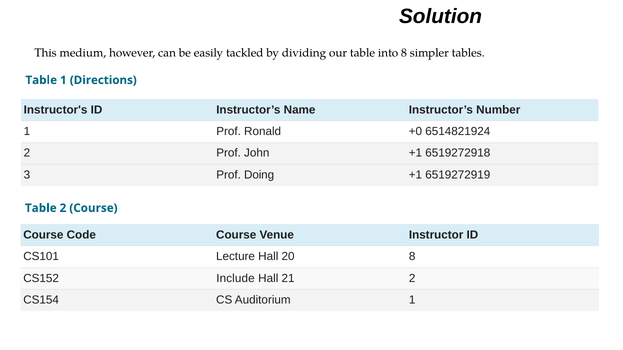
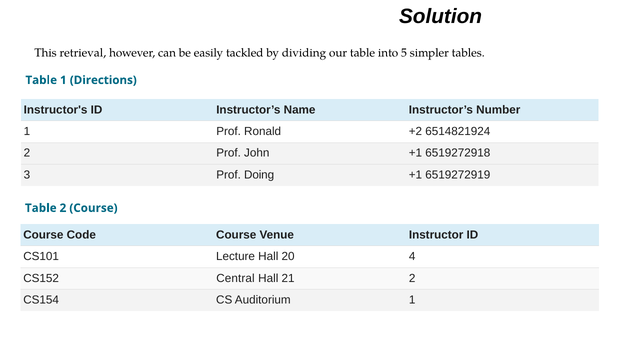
medium: medium -> retrieval
into 8: 8 -> 5
+0: +0 -> +2
20 8: 8 -> 4
Include: Include -> Central
